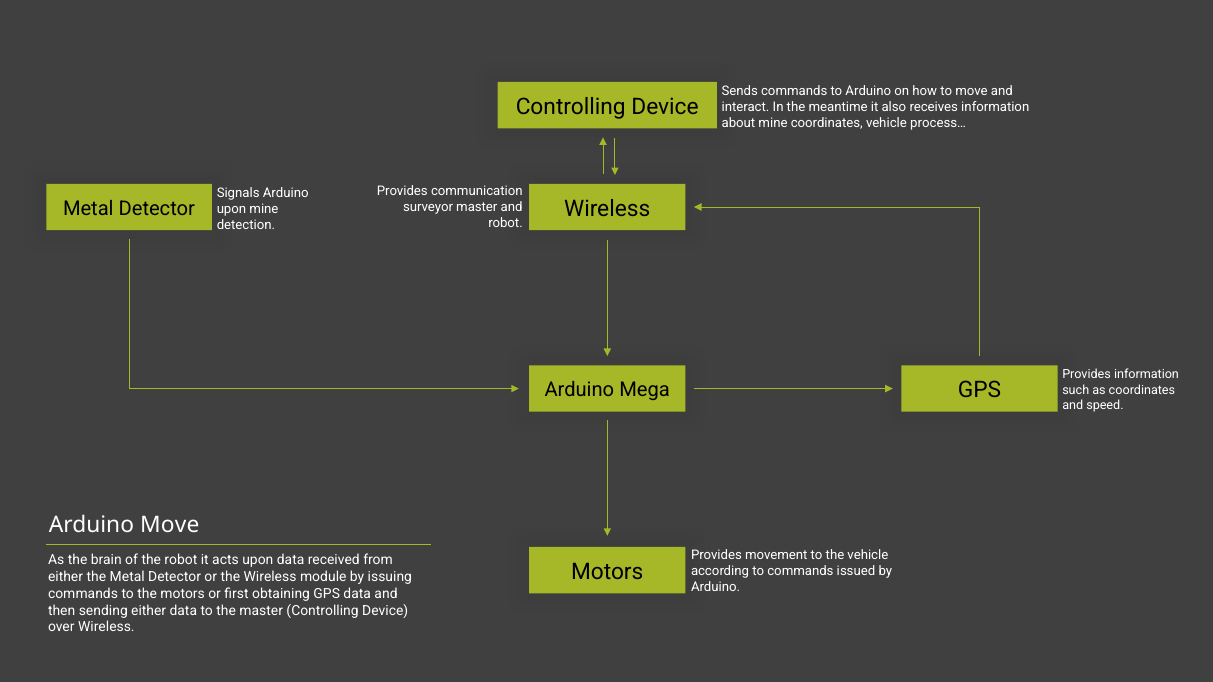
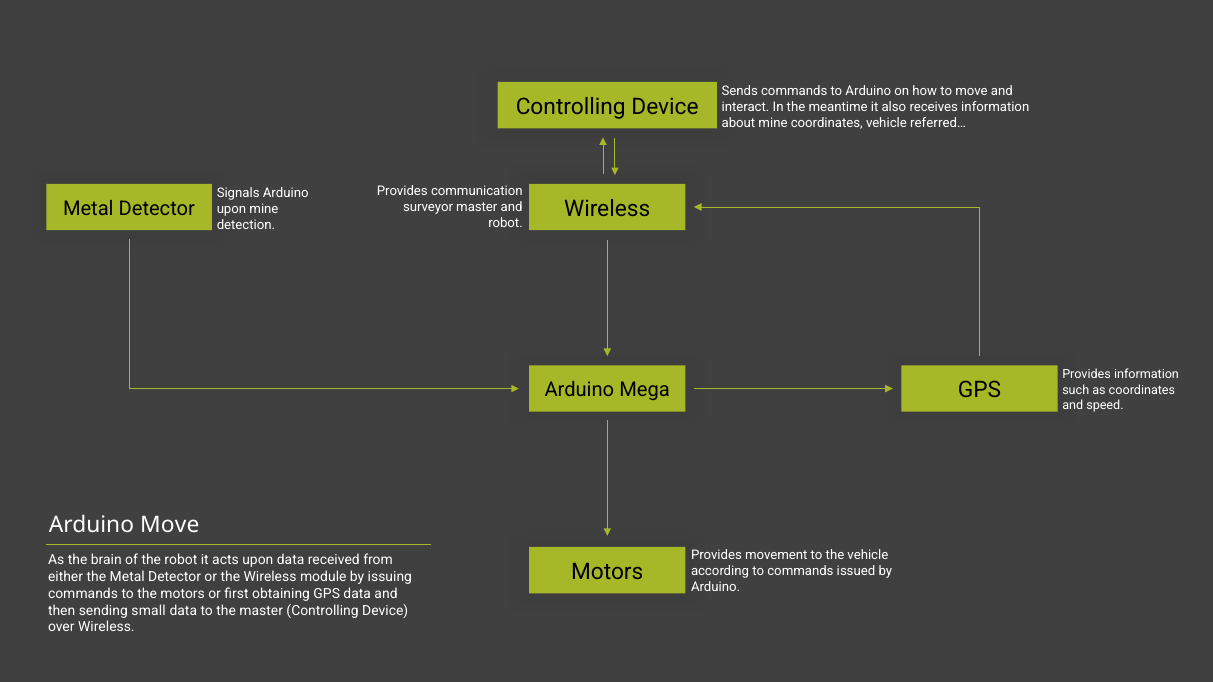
process…: process… -> referred…
sending either: either -> small
